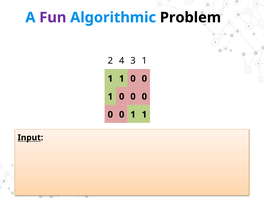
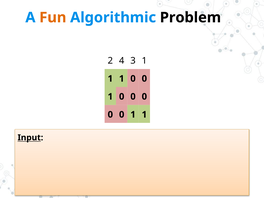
Fun colour: purple -> orange
